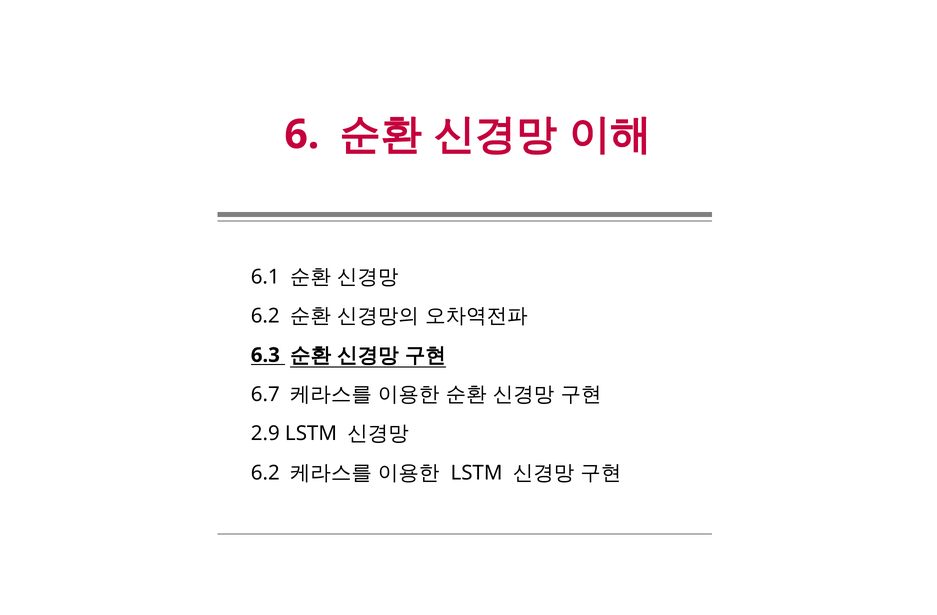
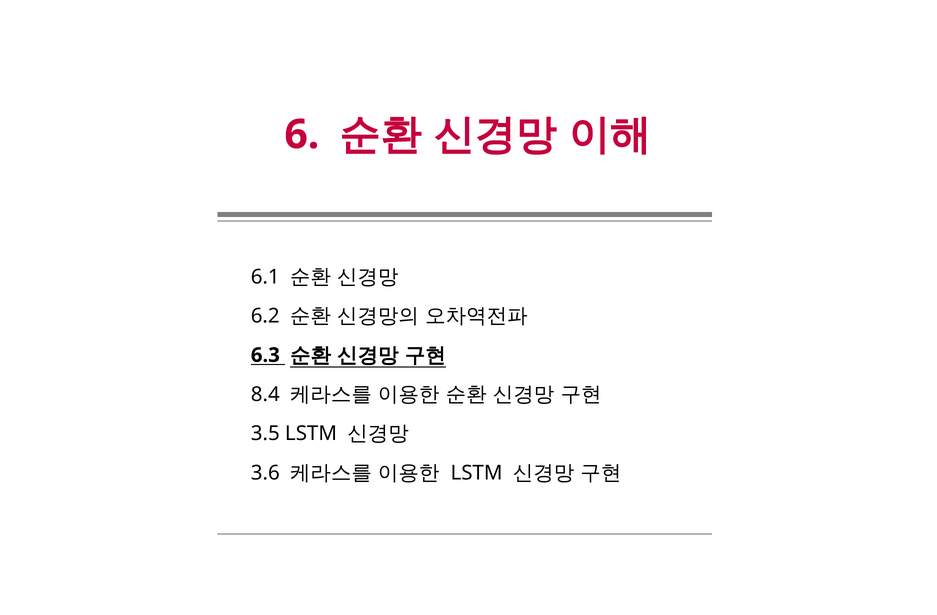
6.7: 6.7 -> 8.4
2.9: 2.9 -> 3.5
6.2 at (265, 473): 6.2 -> 3.6
